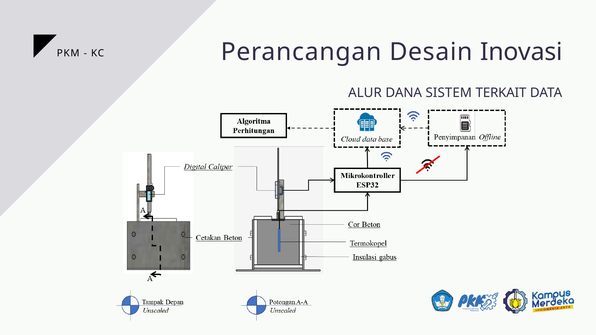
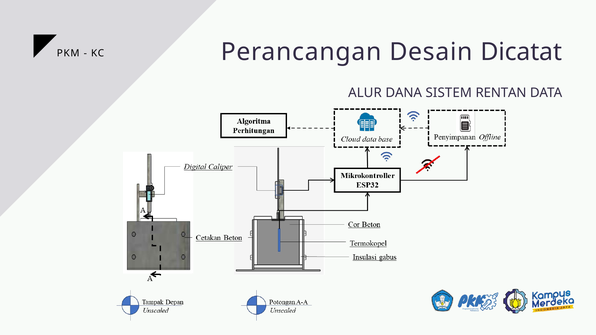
Inovasi: Inovasi -> Dicatat
TERKAIT: TERKAIT -> RENTAN
